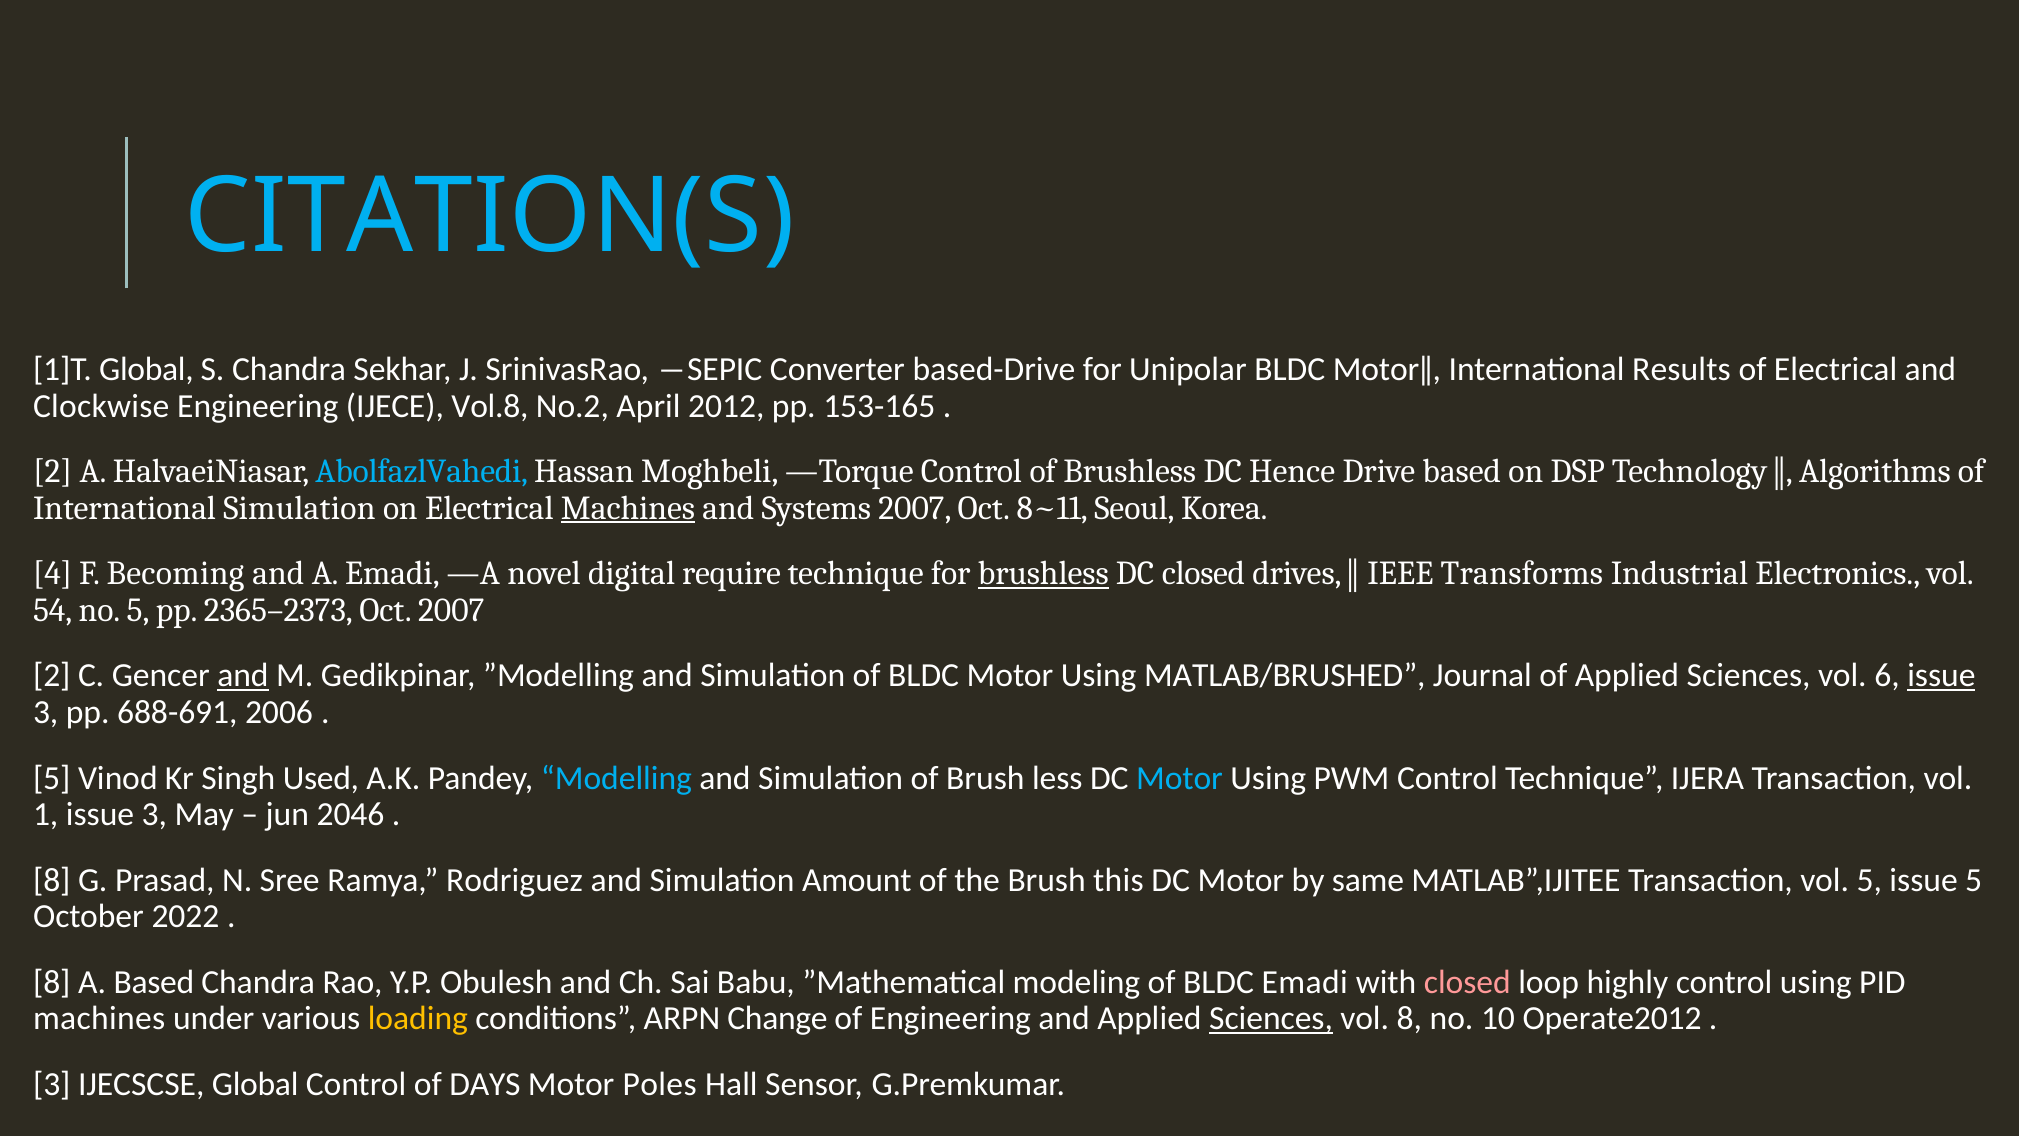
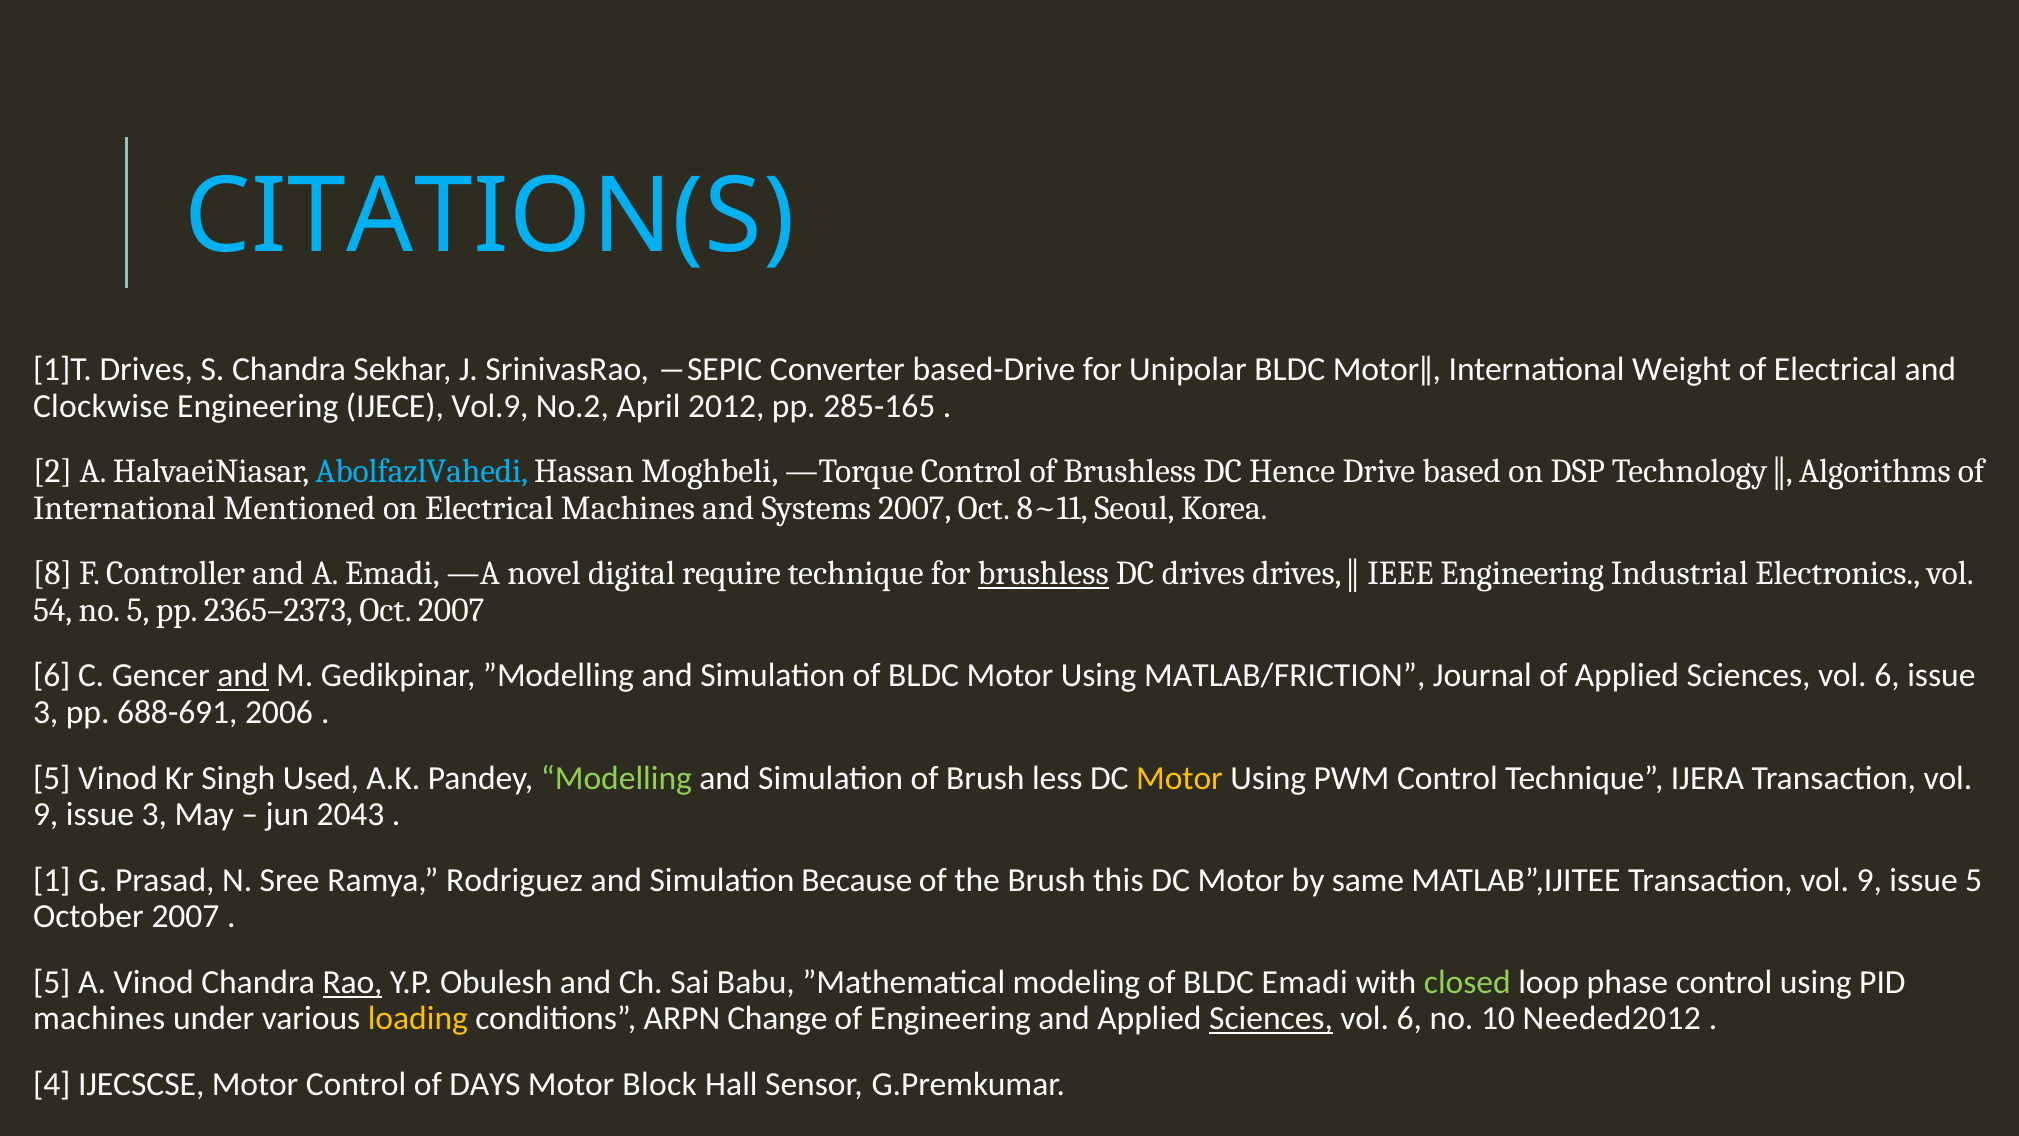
1]T Global: Global -> Drives
Results: Results -> Weight
Vol.8: Vol.8 -> Vol.9
153-165: 153-165 -> 285-165
International Simulation: Simulation -> Mentioned
Machines at (628, 508) underline: present -> none
4: 4 -> 8
Becoming: Becoming -> Controller
DC closed: closed -> drives
IEEE Transforms: Transforms -> Engineering
2 at (52, 676): 2 -> 6
MATLAB/BRUSHED: MATLAB/BRUSHED -> MATLAB/FRICTION
issue at (1941, 676) underline: present -> none
Modelling colour: light blue -> light green
Motor at (1180, 778) colour: light blue -> yellow
1 at (46, 814): 1 -> 9
2046: 2046 -> 2043
8 at (52, 880): 8 -> 1
Amount: Amount -> Because
MATLAB”,IJITEE Transaction vol 5: 5 -> 9
October 2022: 2022 -> 2007
8 at (52, 982): 8 -> 5
A Based: Based -> Vinod
Rao underline: none -> present
closed at (1467, 982) colour: pink -> light green
highly: highly -> phase
8 at (1409, 1018): 8 -> 6
Operate2012: Operate2012 -> Needed2012
3 at (52, 1084): 3 -> 4
IJECSCSE Global: Global -> Motor
Poles: Poles -> Block
